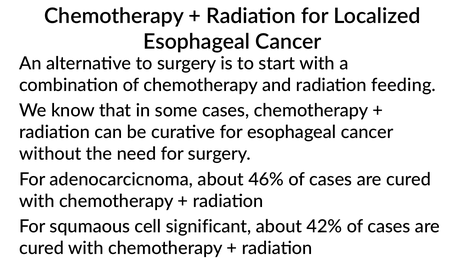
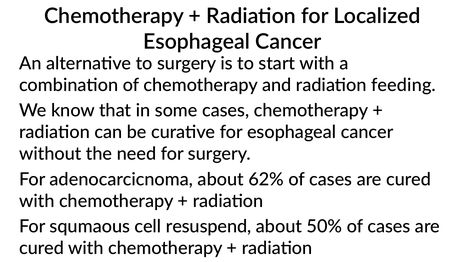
46%: 46% -> 62%
significant: significant -> resuspend
42%: 42% -> 50%
